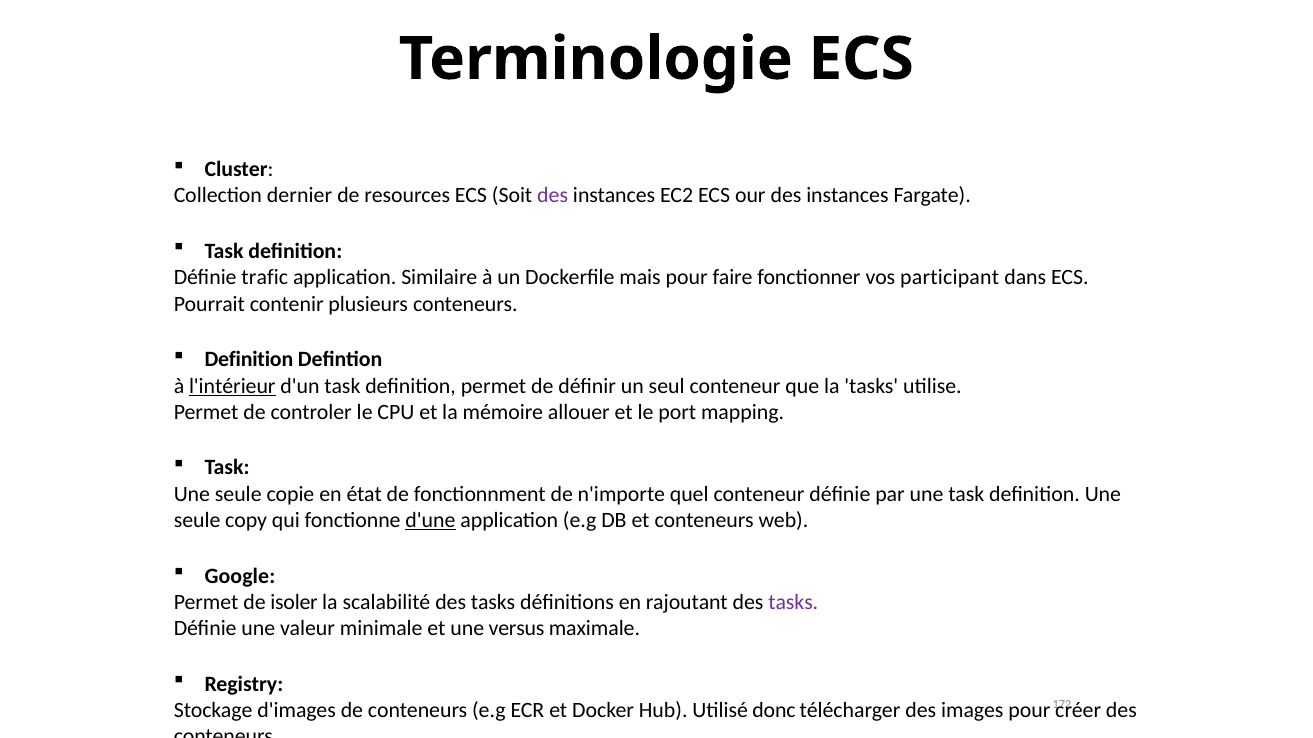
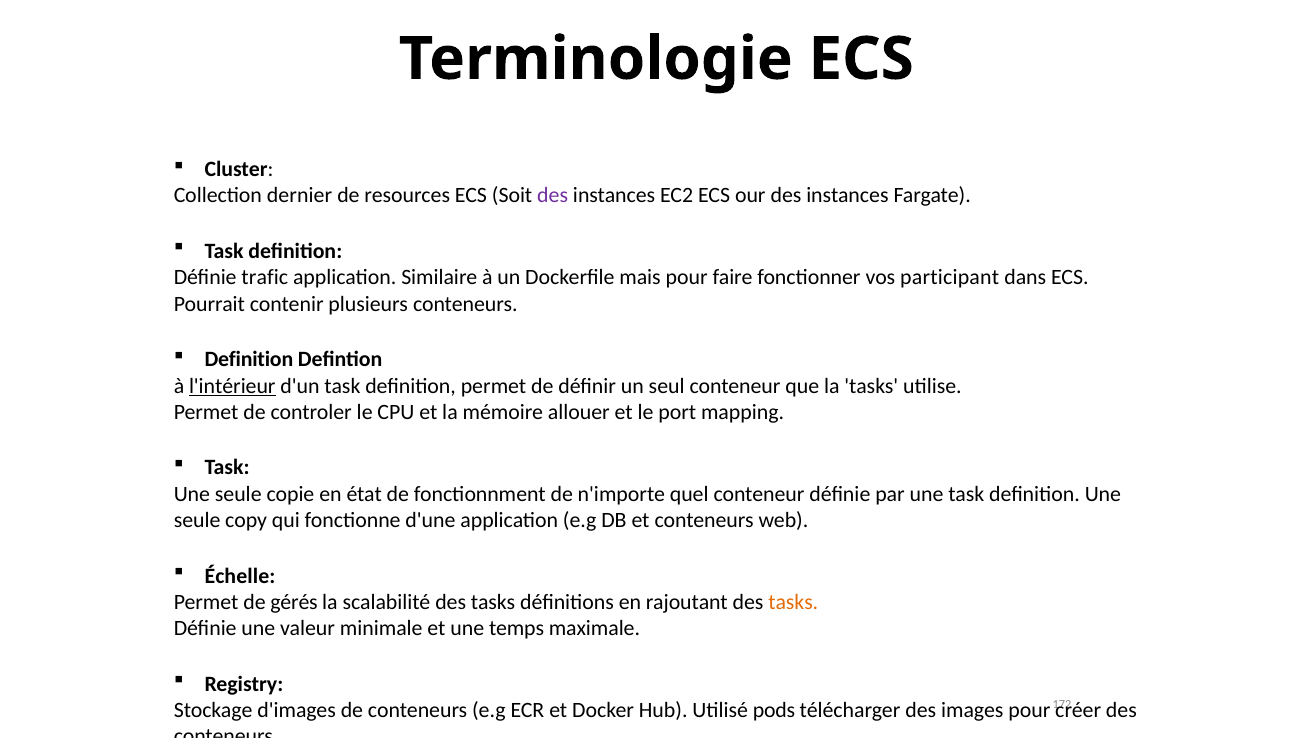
d'une underline: present -> none
Google: Google -> Échelle
isoler: isoler -> gérés
tasks at (793, 603) colour: purple -> orange
versus: versus -> temps
donc: donc -> pods
